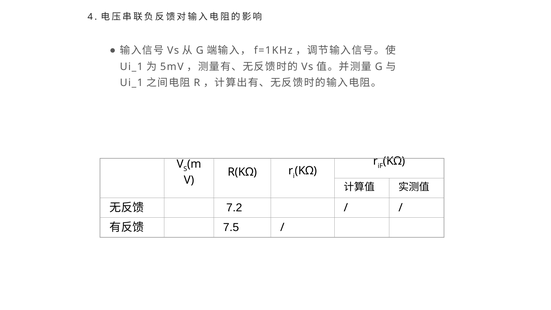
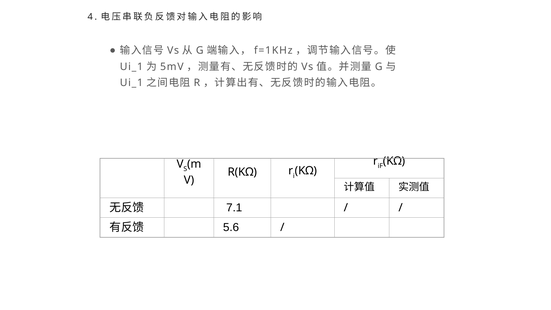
7.2: 7.2 -> 7.1
7.5: 7.5 -> 5.6
